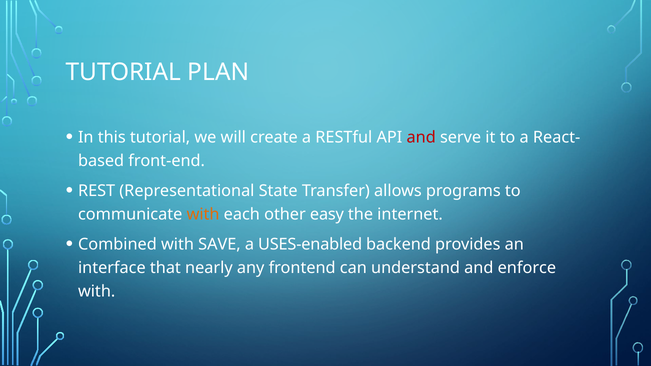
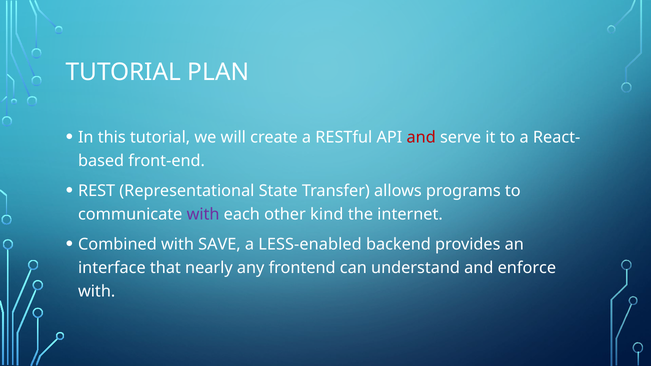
with at (203, 214) colour: orange -> purple
easy: easy -> kind
USES-enabled: USES-enabled -> LESS-enabled
